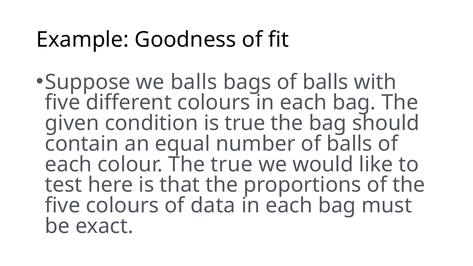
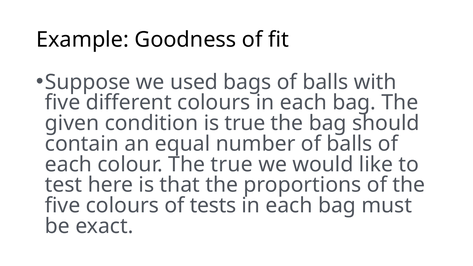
we balls: balls -> used
data: data -> tests
